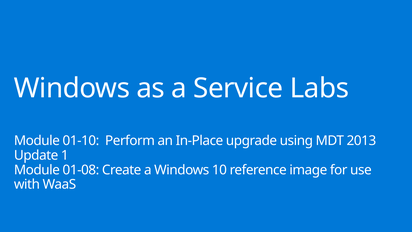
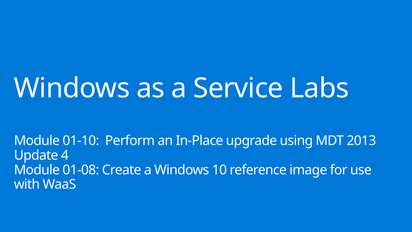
1: 1 -> 4
